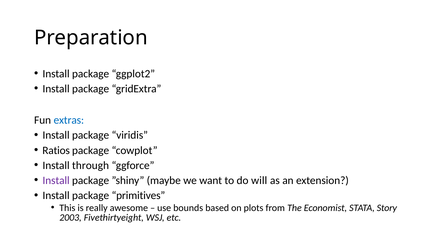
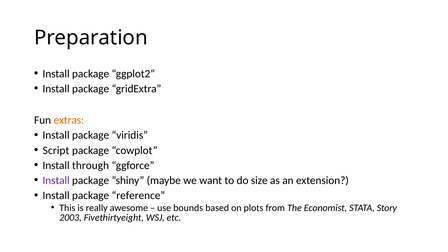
extras colour: blue -> orange
Ratios: Ratios -> Script
will: will -> size
primitives: primitives -> reference
